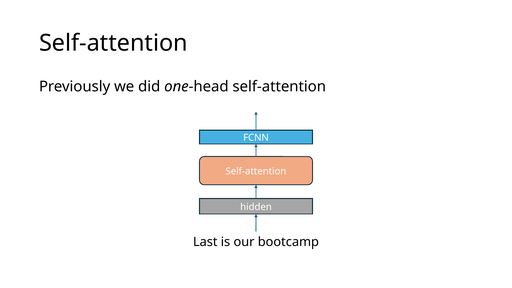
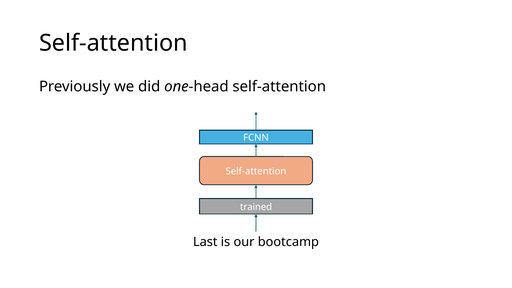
hidden: hidden -> trained
